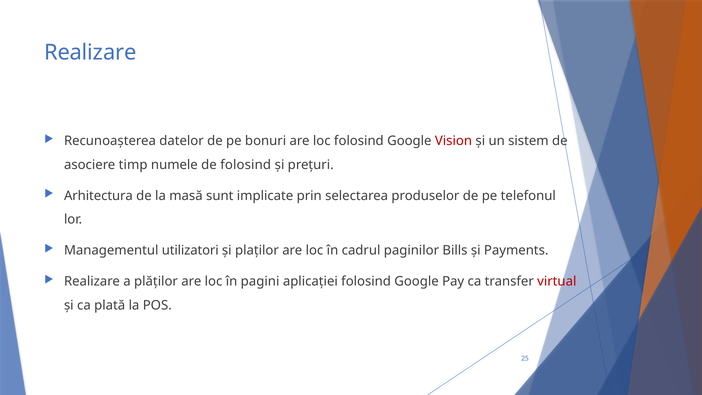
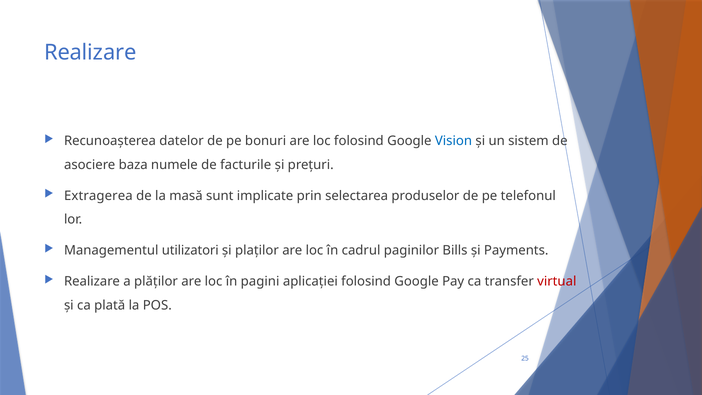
Vision colour: red -> blue
timp: timp -> baza
de folosind: folosind -> facturile
Arhitectura: Arhitectura -> Extragerea
